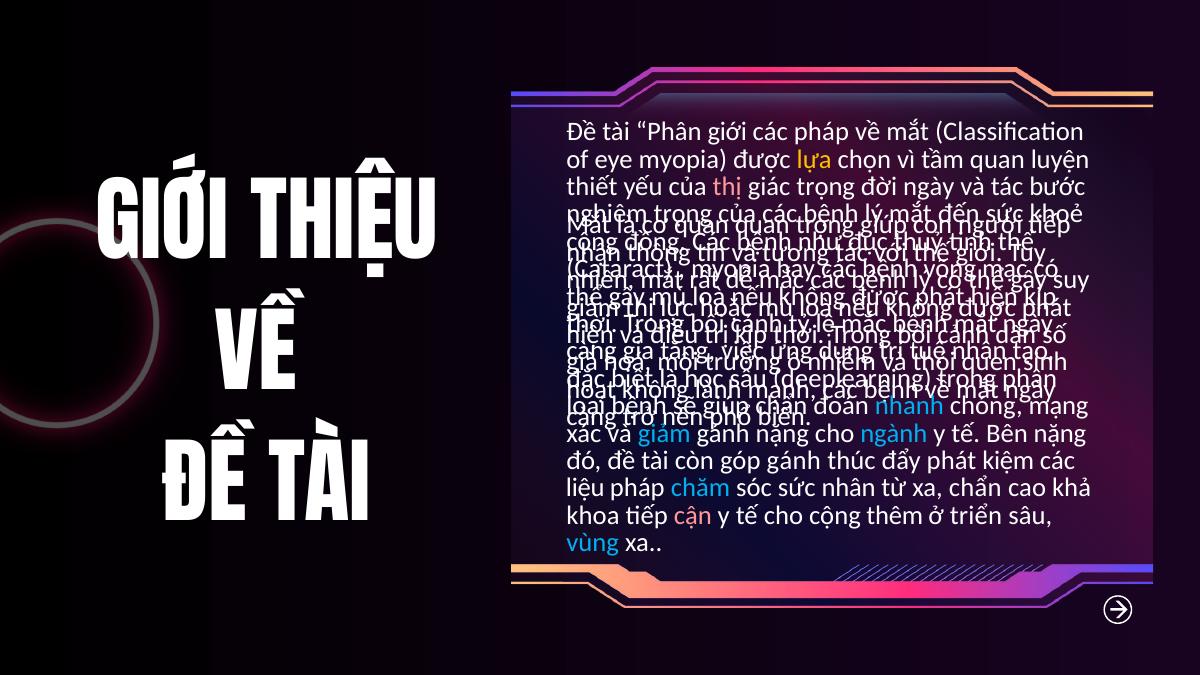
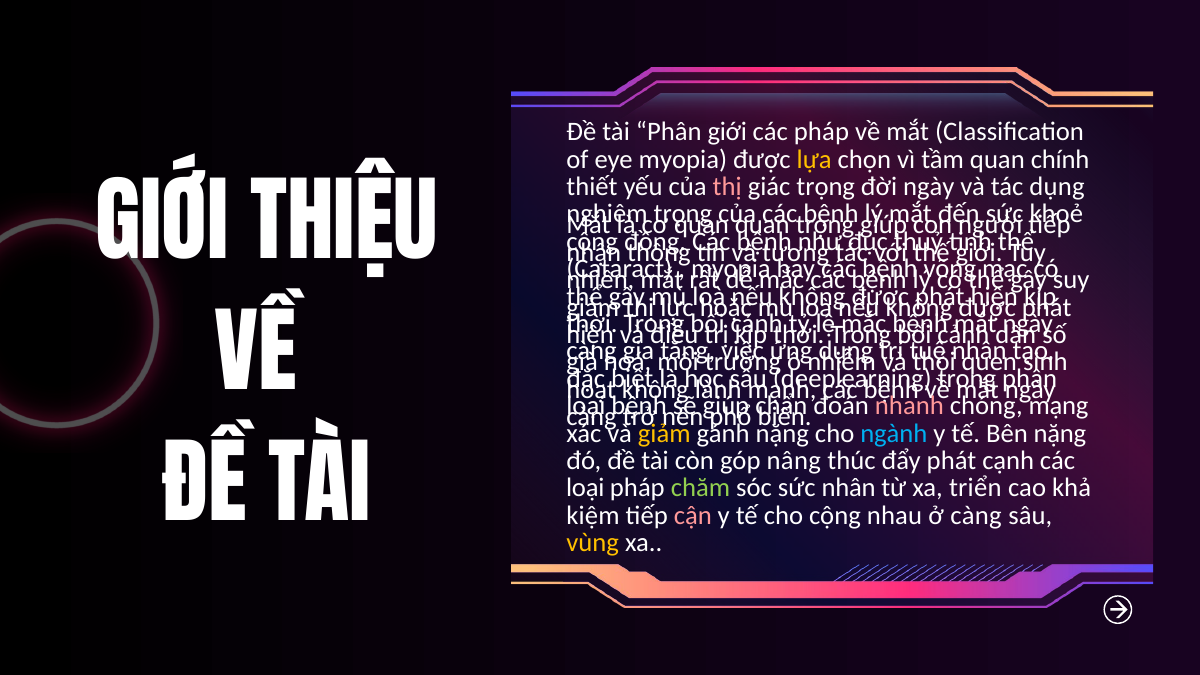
luyện: luyện -> chính
tác bước: bước -> dụng
nhanh colour: light blue -> pink
giảm at (664, 433) colour: light blue -> yellow
góp gánh: gánh -> nâng
kiệm: kiệm -> cạnh
liệu at (585, 488): liệu -> loại
chăm colour: light blue -> light green
xa chẩn: chẩn -> triển
khoa: khoa -> kiệm
thêm: thêm -> nhau
ở triển: triển -> càng
vùng colour: light blue -> yellow
